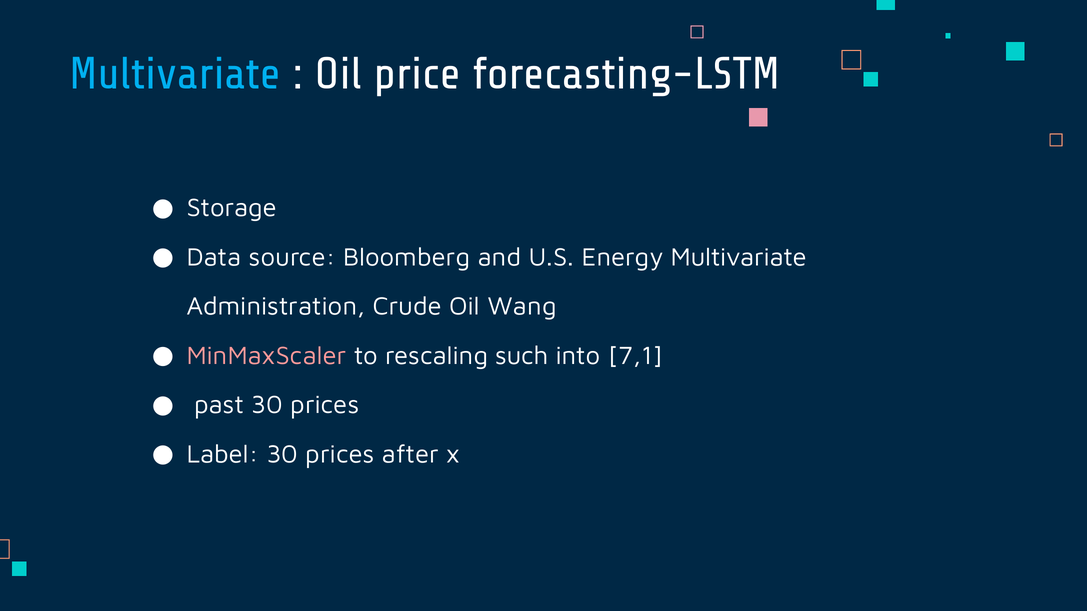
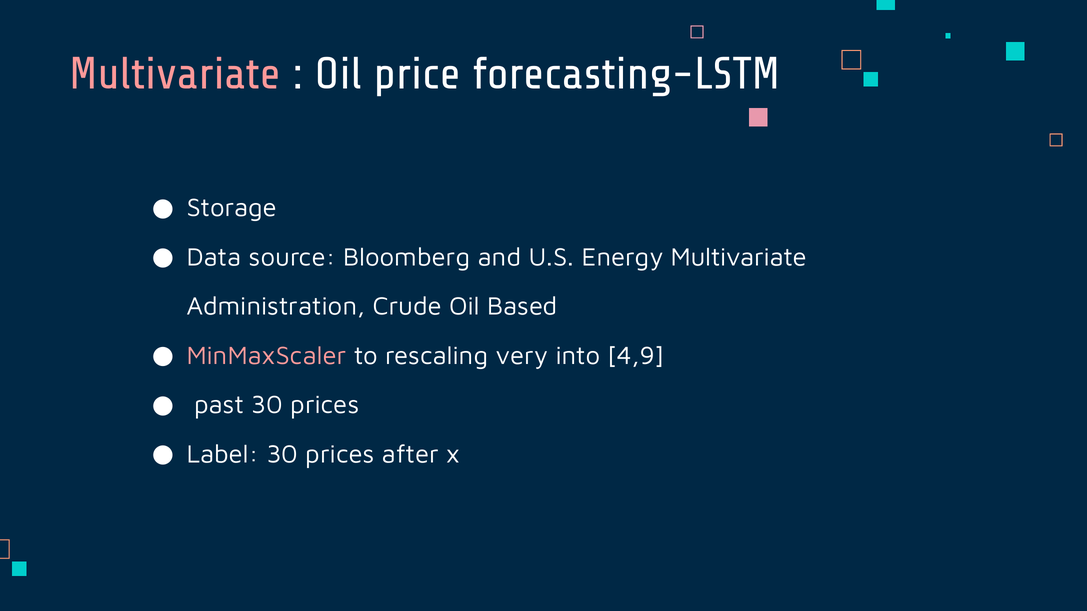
Multivariate at (175, 74) colour: light blue -> pink
Wang: Wang -> Based
such: such -> very
7,1: 7,1 -> 4,9
